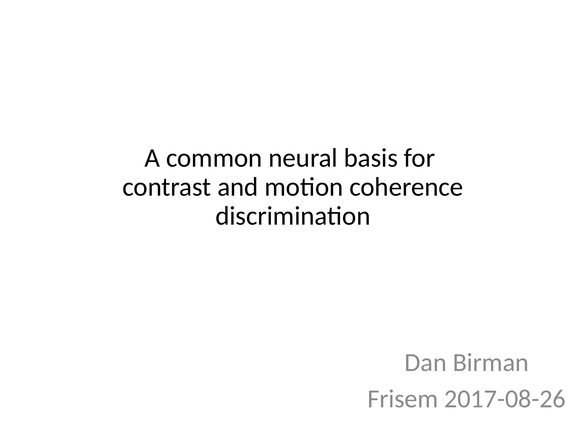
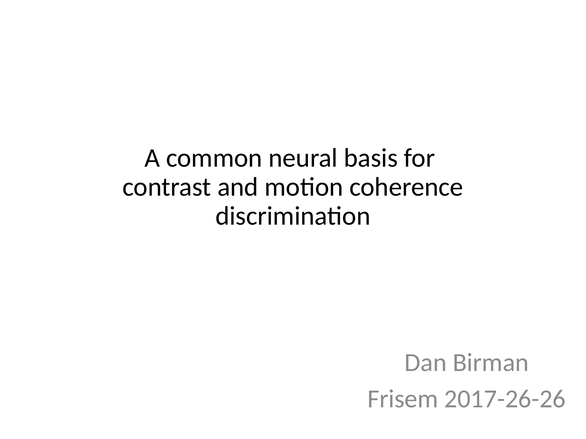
2017-08-26: 2017-08-26 -> 2017-26-26
